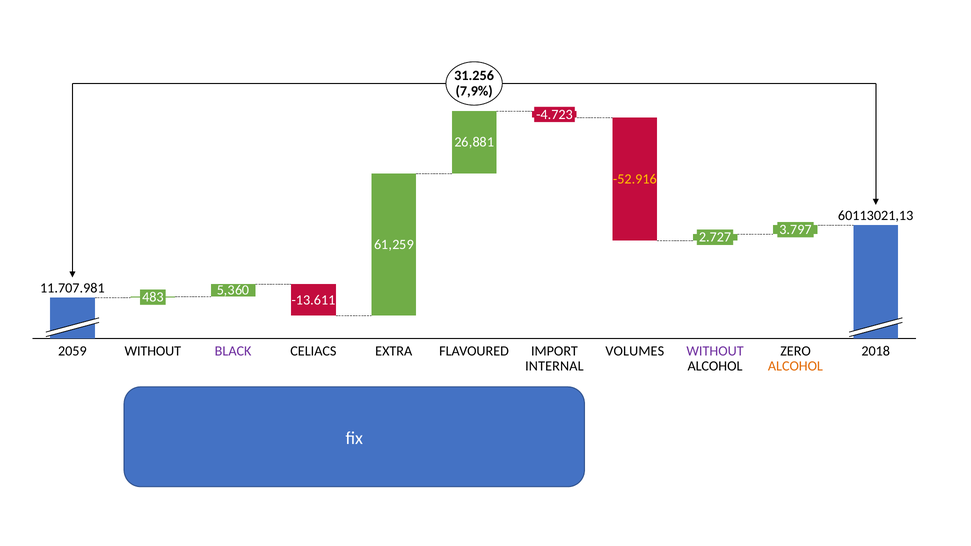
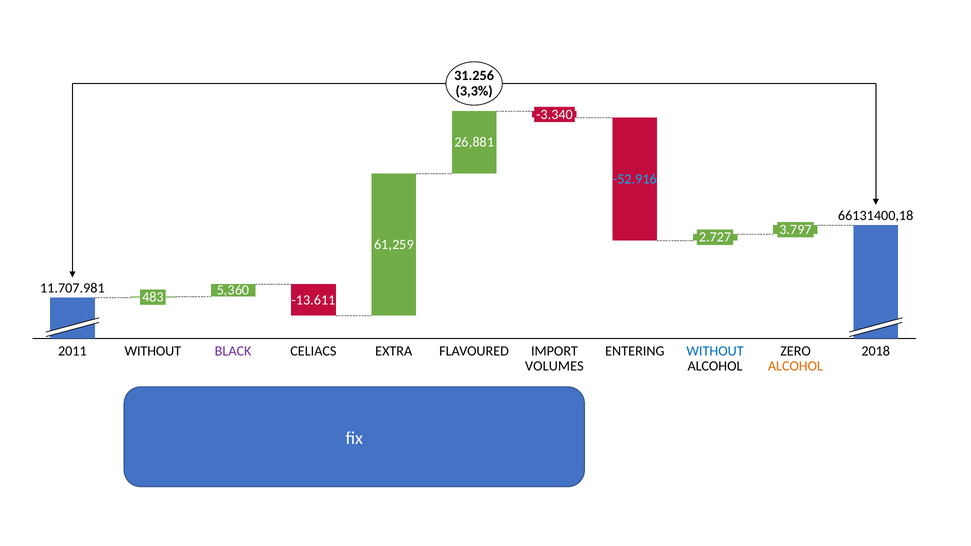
7,9%: 7,9% -> 3,3%
-4.723: -4.723 -> -3.340
-52.916 colour: yellow -> light blue
60113021,13: 60113021,13 -> 66131400,18
2059: 2059 -> 2011
VOLUMES: VOLUMES -> ENTERING
WITHOUT at (715, 351) colour: purple -> blue
INTERNAL: INTERNAL -> VOLUMES
